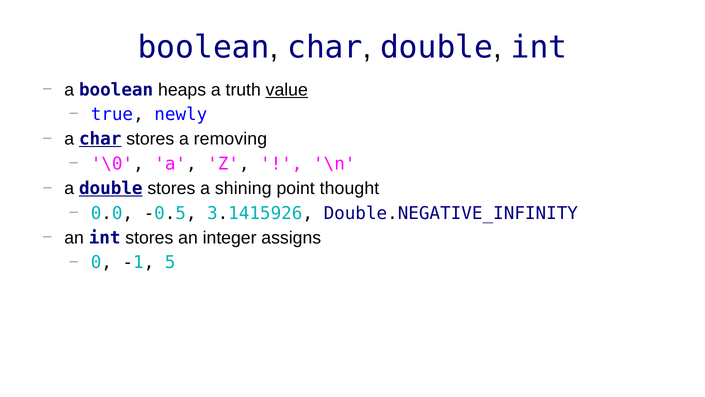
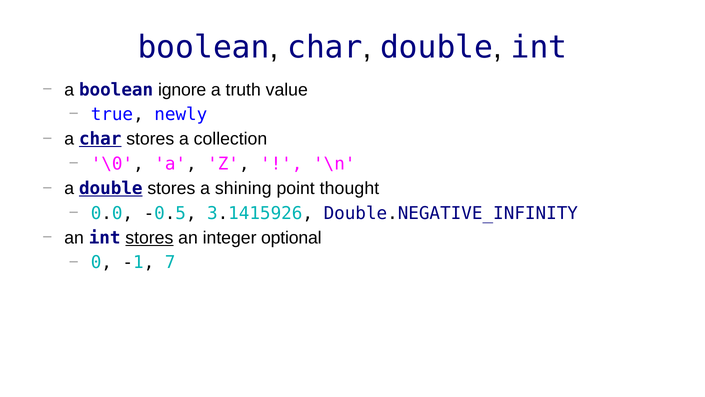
heaps: heaps -> ignore
value underline: present -> none
removing: removing -> collection
stores at (149, 238) underline: none -> present
assigns: assigns -> optional
5: 5 -> 7
